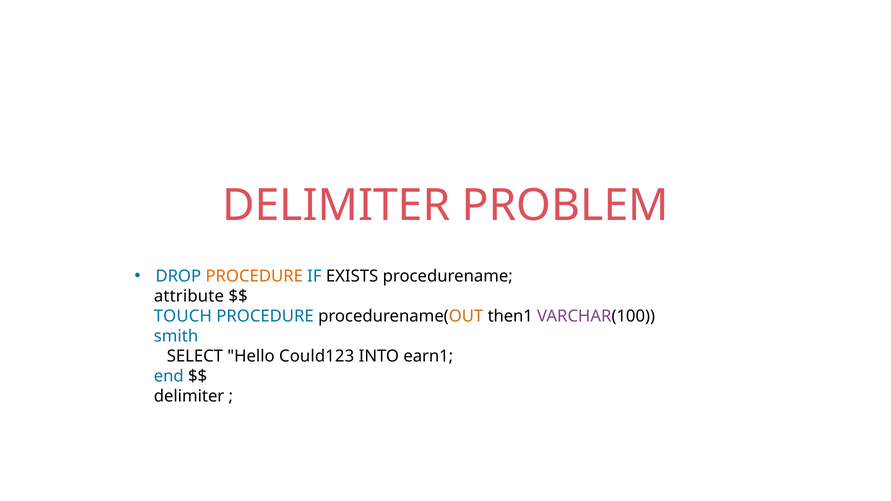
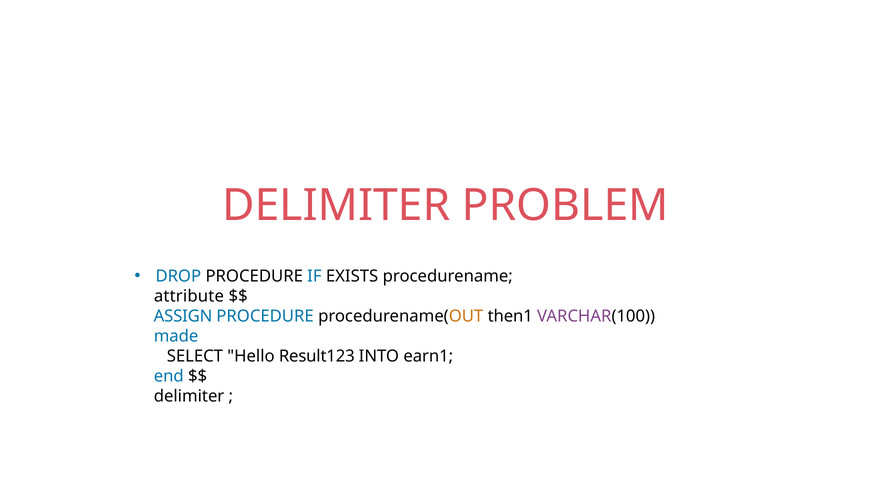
PROCEDURE at (254, 276) colour: orange -> black
TOUCH: TOUCH -> ASSIGN
smith: smith -> made
Could123: Could123 -> Result123
